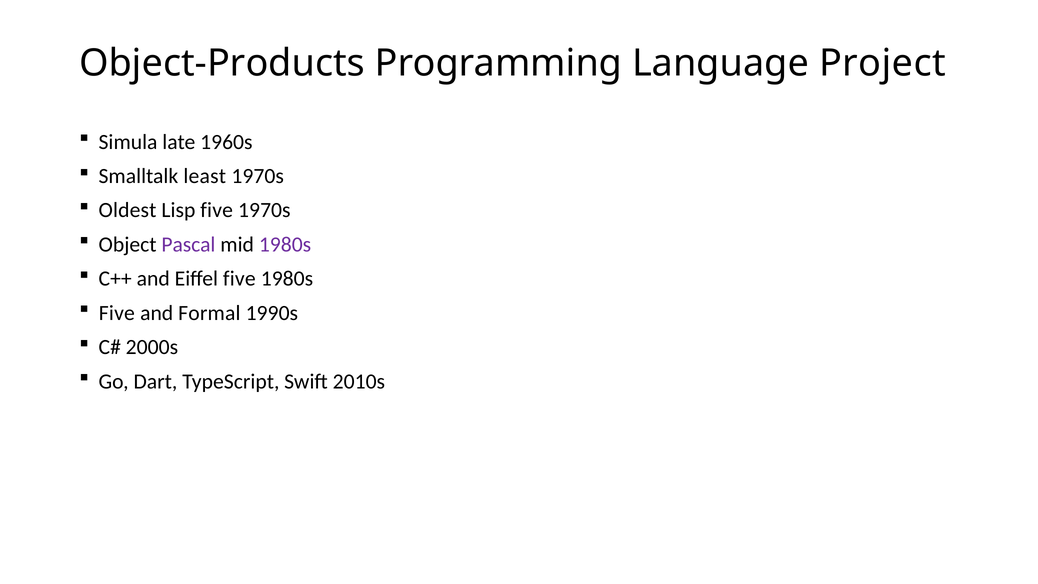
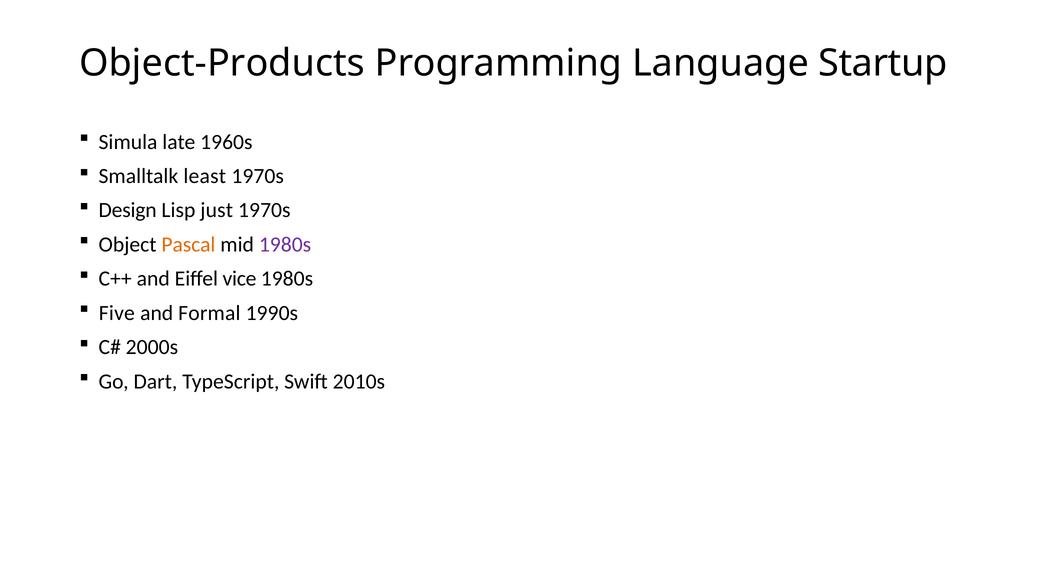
Project: Project -> Startup
Oldest: Oldest -> Design
Lisp five: five -> just
Pascal colour: purple -> orange
Eiffel five: five -> vice
